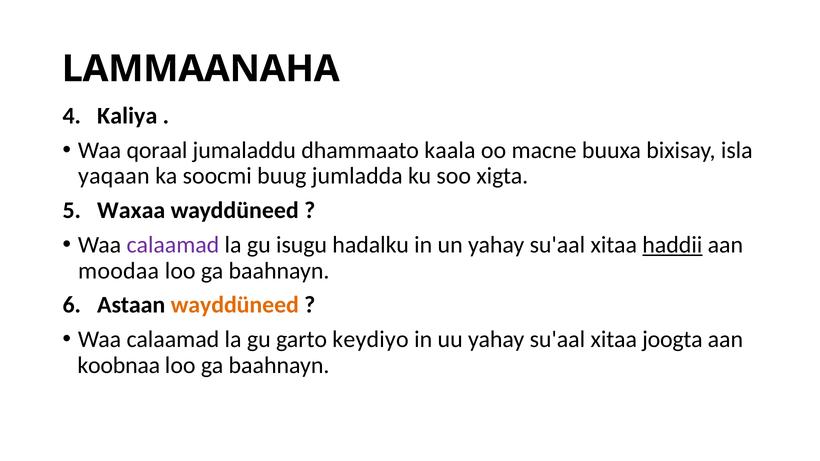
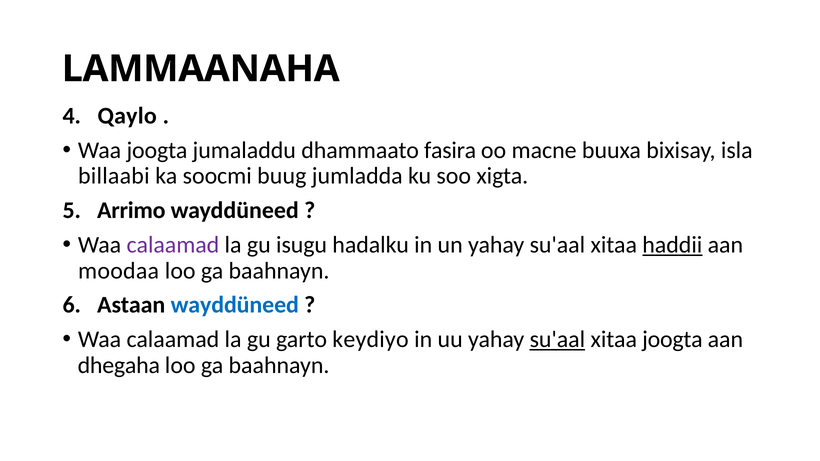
Kaliya: Kaliya -> Qaylo
Waa qoraal: qoraal -> joogta
kaala: kaala -> fasira
yaqaan: yaqaan -> billaabi
Waxaa: Waxaa -> Arrimo
wayddüneed at (235, 305) colour: orange -> blue
su'aal at (557, 340) underline: none -> present
koobnaa: koobnaa -> dhegaha
